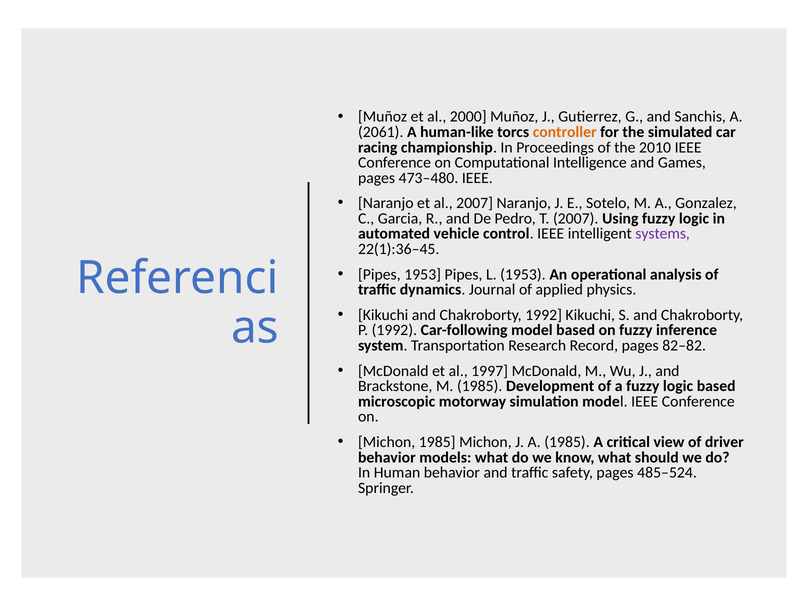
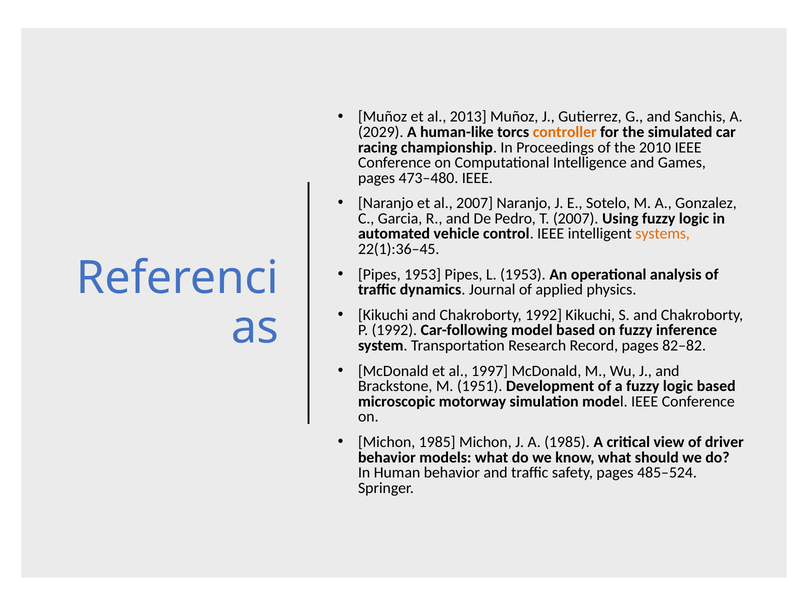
2000: 2000 -> 2013
2061: 2061 -> 2029
systems colour: purple -> orange
M 1985: 1985 -> 1951
